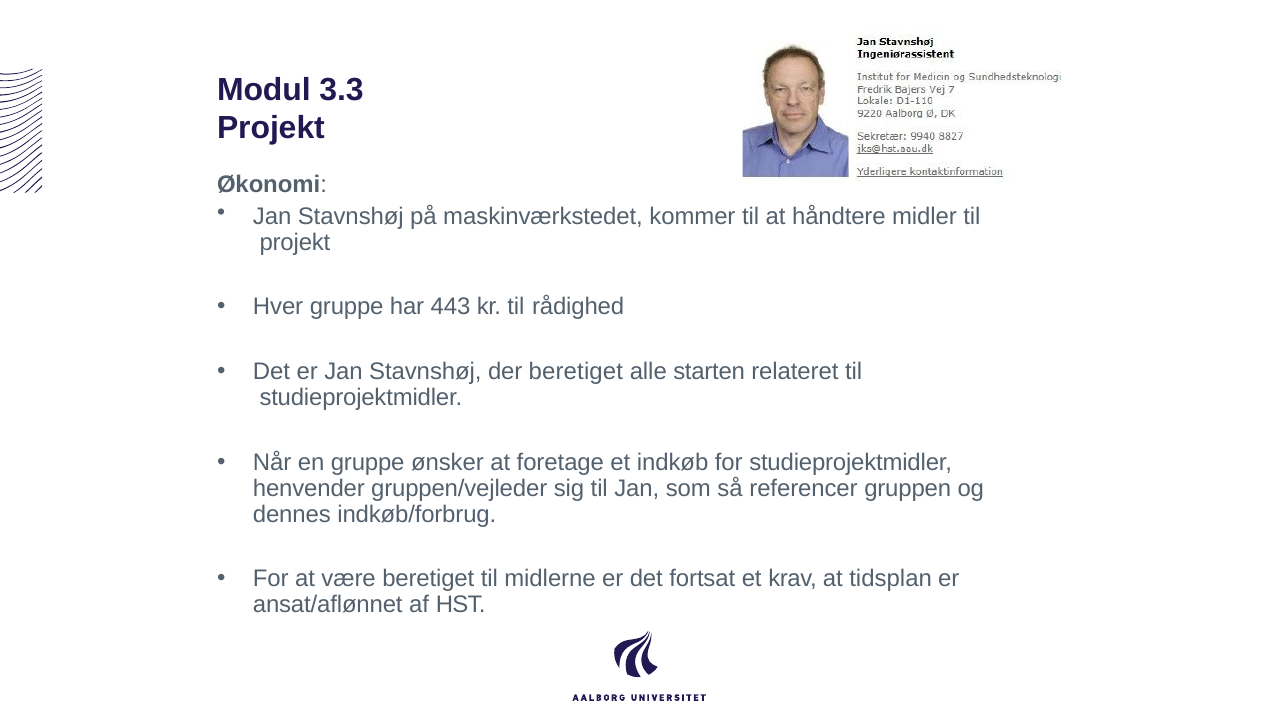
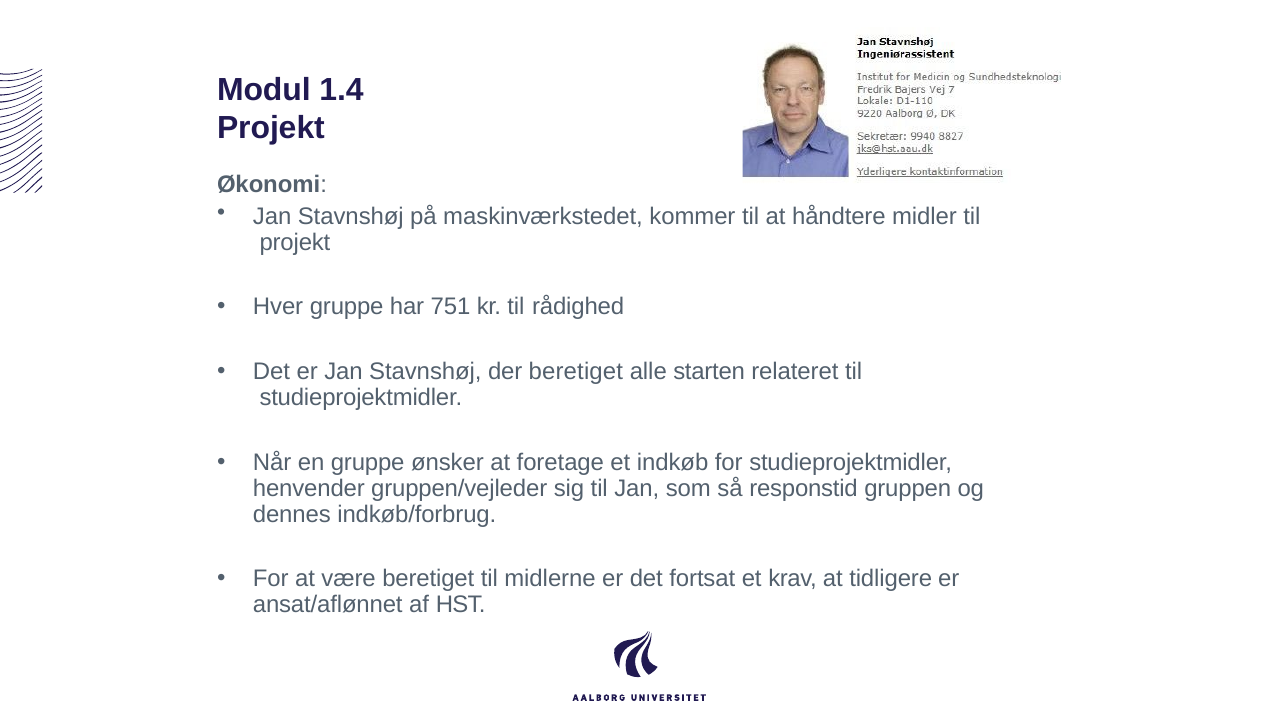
3.3: 3.3 -> 1.4
443: 443 -> 751
referencer: referencer -> responstid
tidsplan: tidsplan -> tidligere
